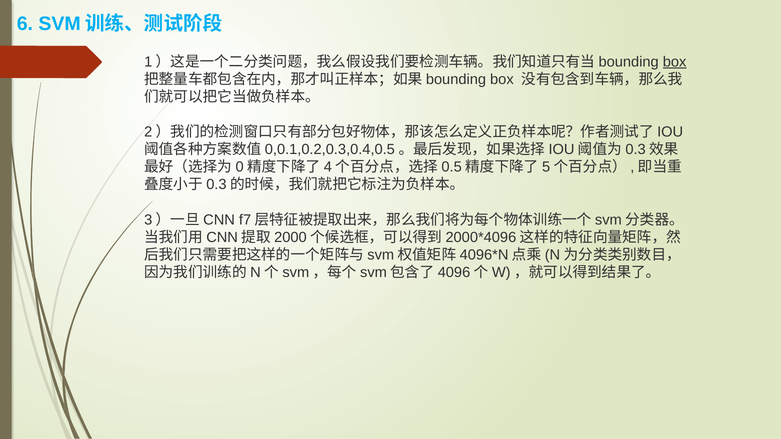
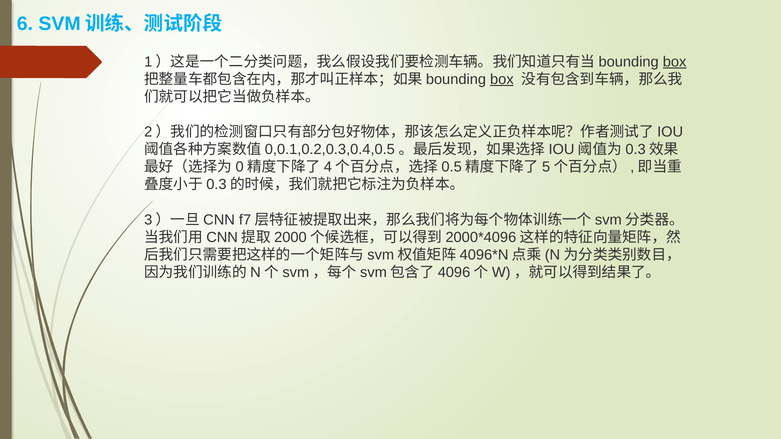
box at (502, 79) underline: none -> present
